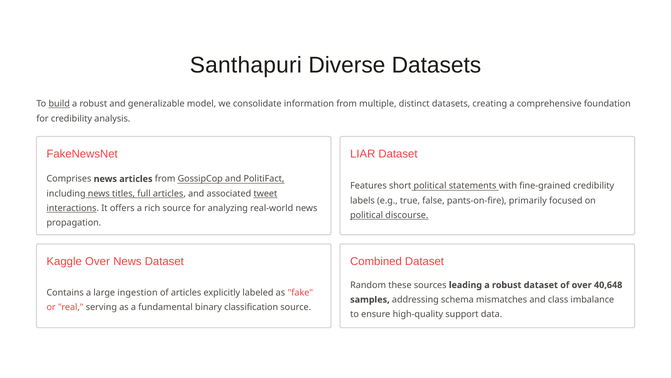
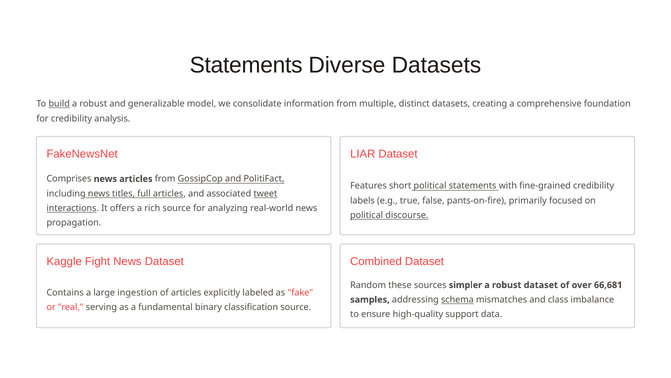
Santhapuri at (246, 65): Santhapuri -> Statements
Kaggle Over: Over -> Fight
leading: leading -> simpler
40,648: 40,648 -> 66,681
schema underline: none -> present
